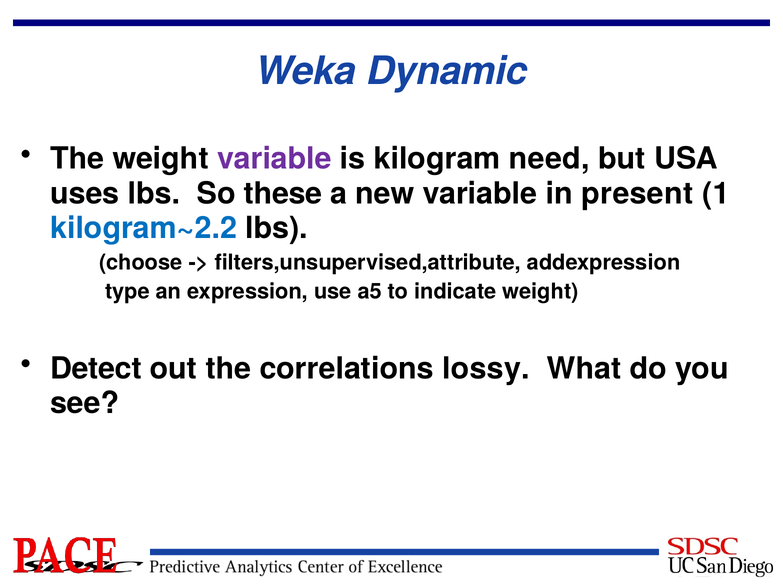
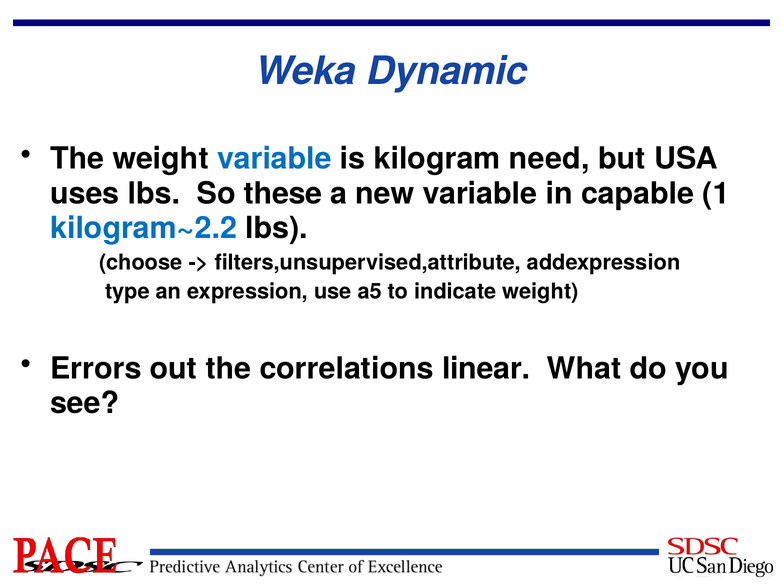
variable at (274, 159) colour: purple -> blue
present: present -> capable
Detect: Detect -> Errors
lossy: lossy -> linear
